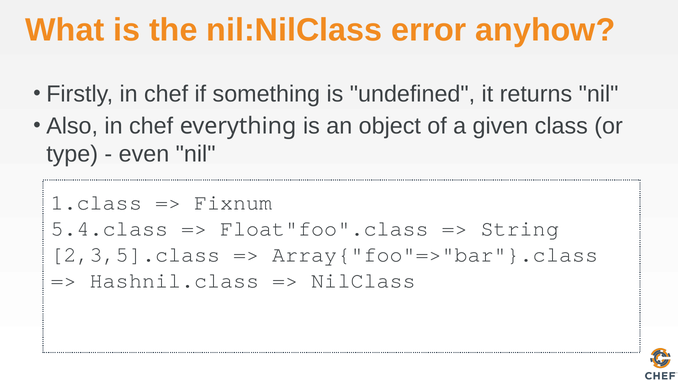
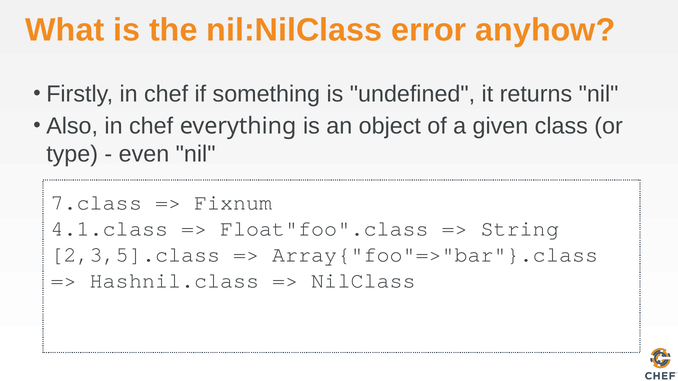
1.class: 1.class -> 7.class
5.4.class: 5.4.class -> 4.1.class
